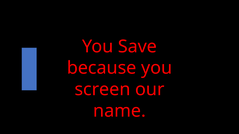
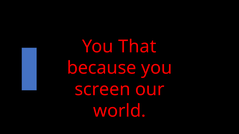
Save: Save -> That
name: name -> world
